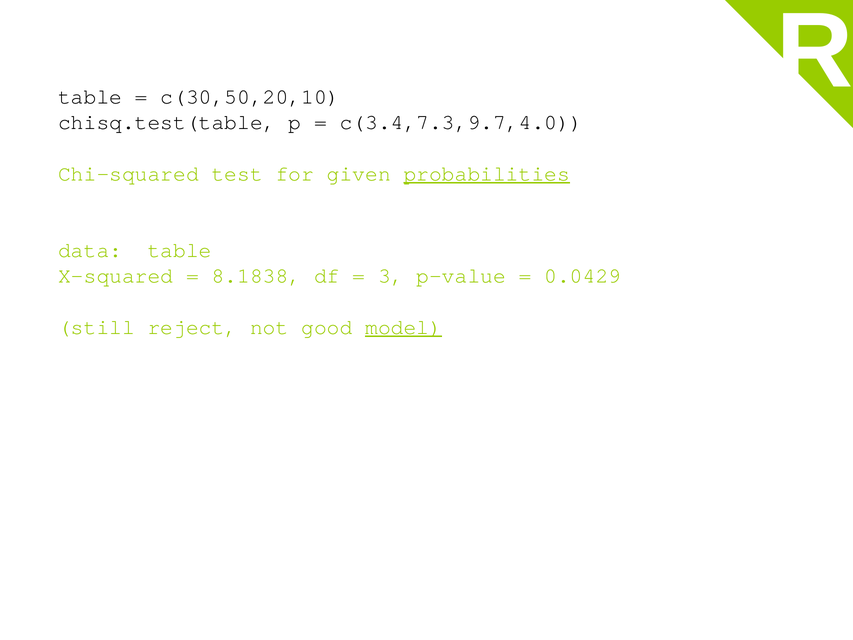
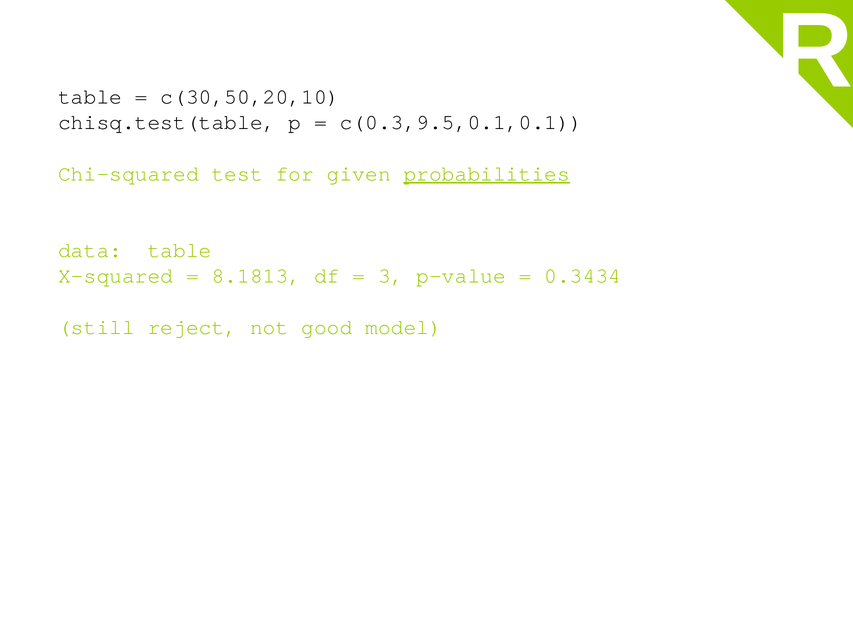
c(3.4,7.3,9.7,4.0: c(3.4,7.3,9.7,4.0 -> c(0.3,9.5,0.1,0.1
8.1838: 8.1838 -> 8.1813
0.0429: 0.0429 -> 0.3434
model underline: present -> none
